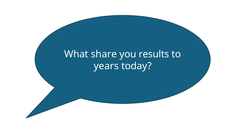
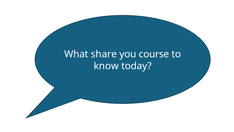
results: results -> course
years: years -> know
